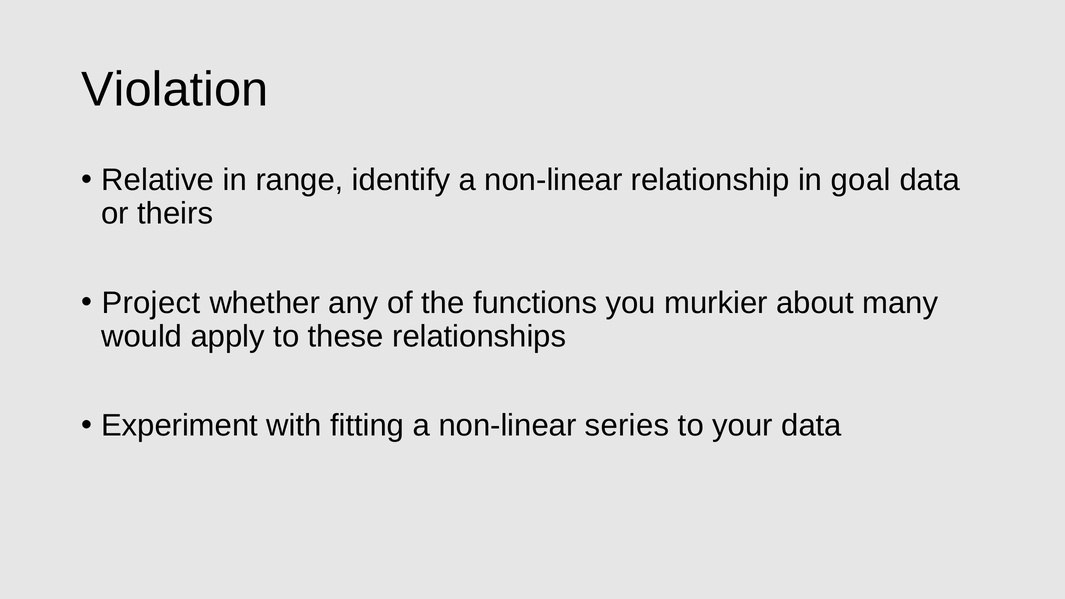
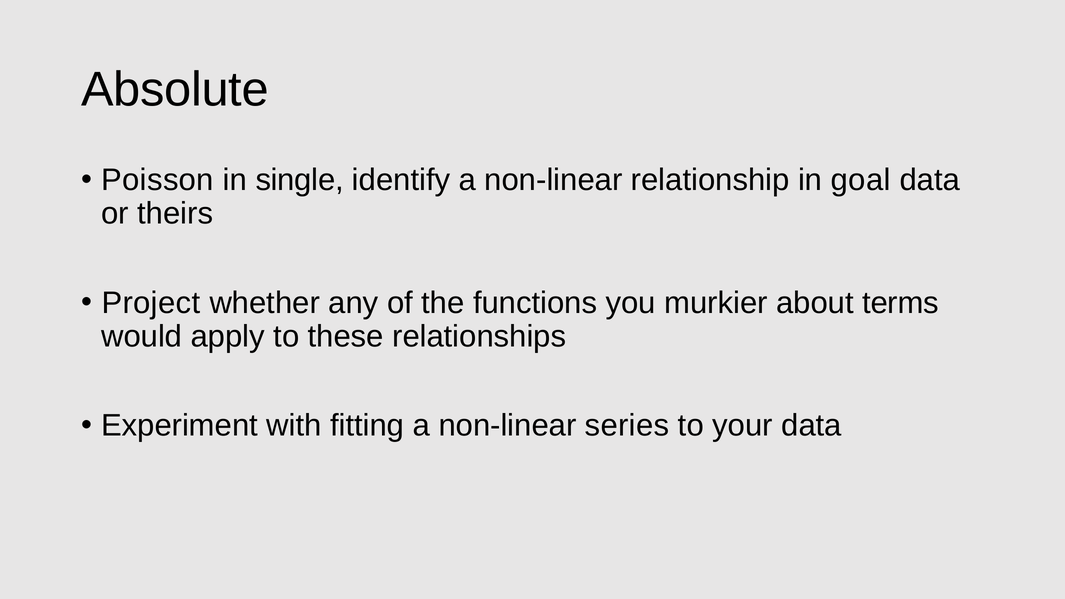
Violation: Violation -> Absolute
Relative: Relative -> Poisson
range: range -> single
many: many -> terms
